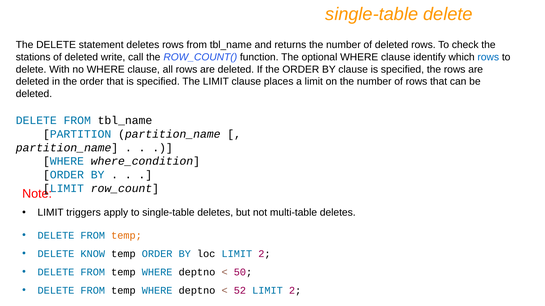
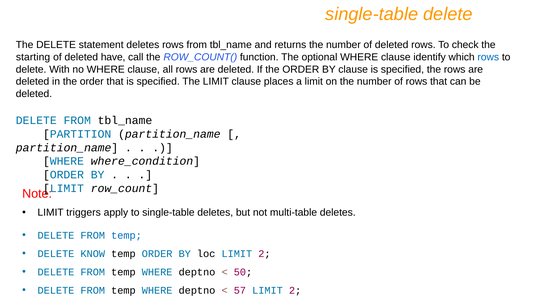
stations: stations -> starting
write: write -> have
temp at (126, 236) colour: orange -> blue
52: 52 -> 57
